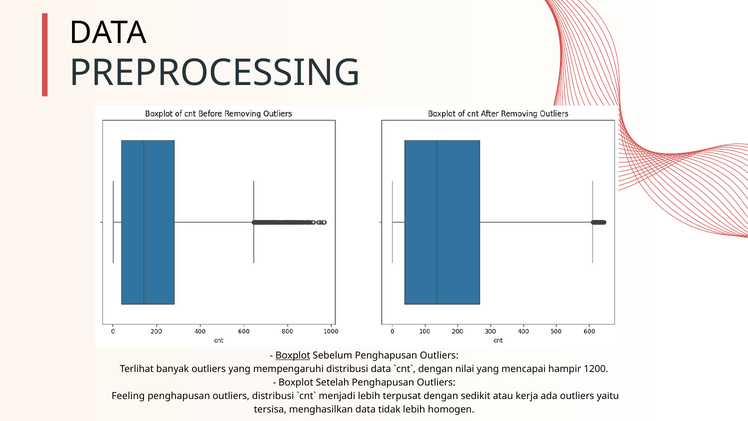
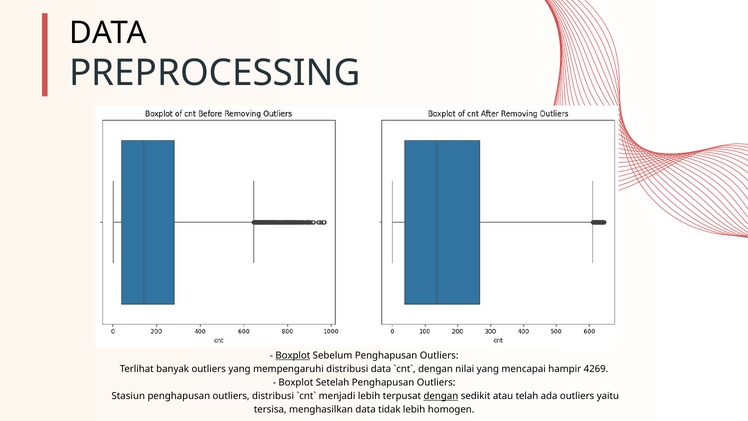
1200: 1200 -> 4269
Feeling: Feeling -> Stasiun
dengan at (441, 396) underline: none -> present
kerja: kerja -> telah
